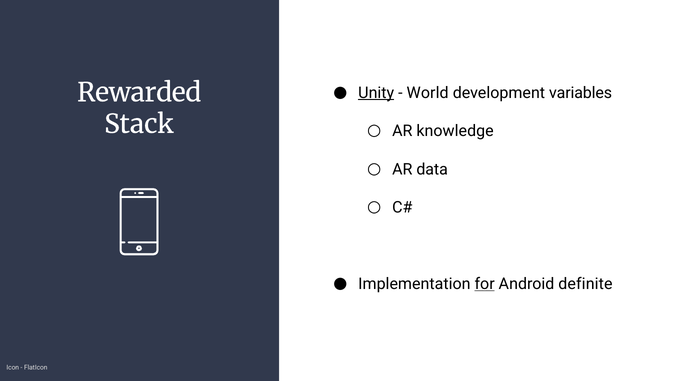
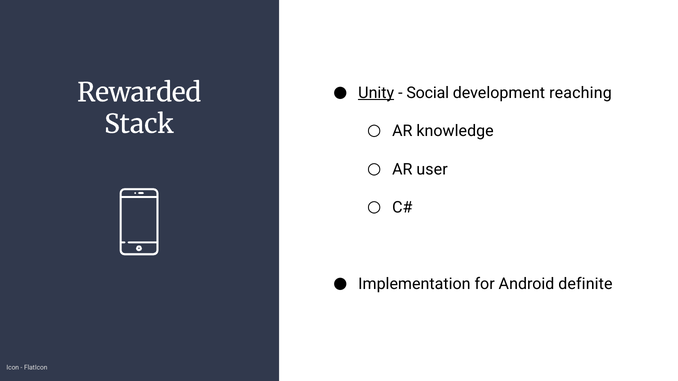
World: World -> Social
variables: variables -> reaching
data: data -> user
for underline: present -> none
